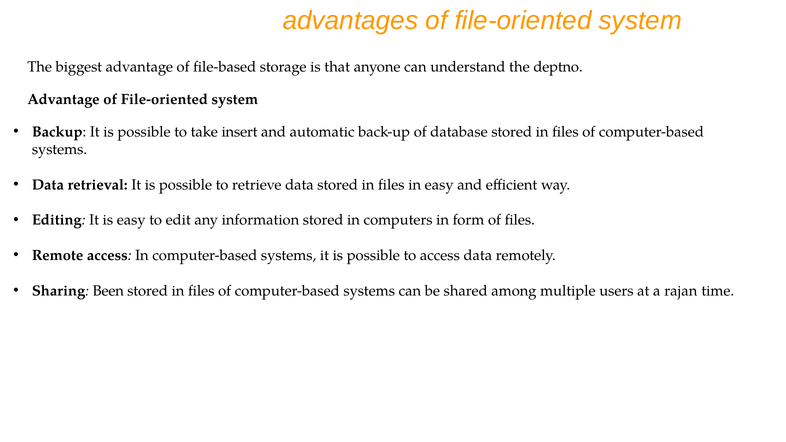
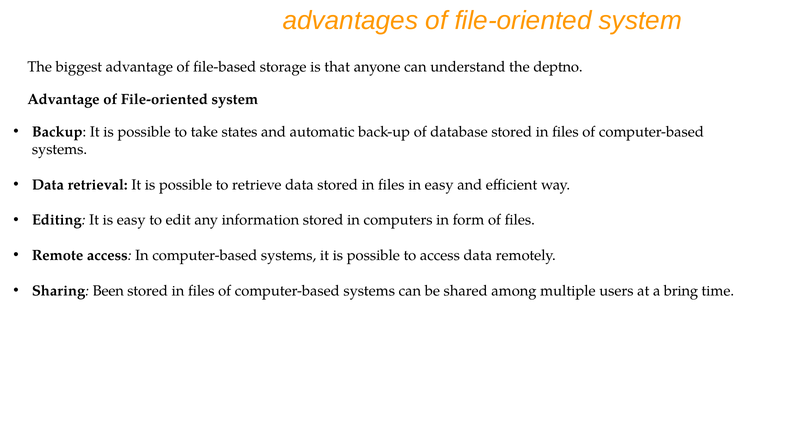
insert: insert -> states
rajan: rajan -> bring
